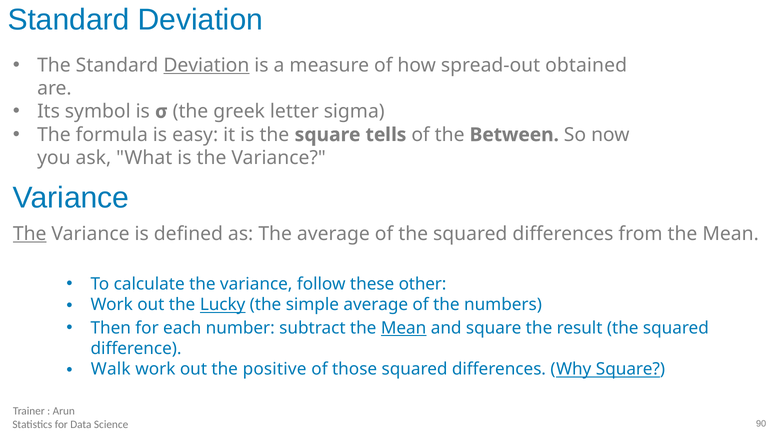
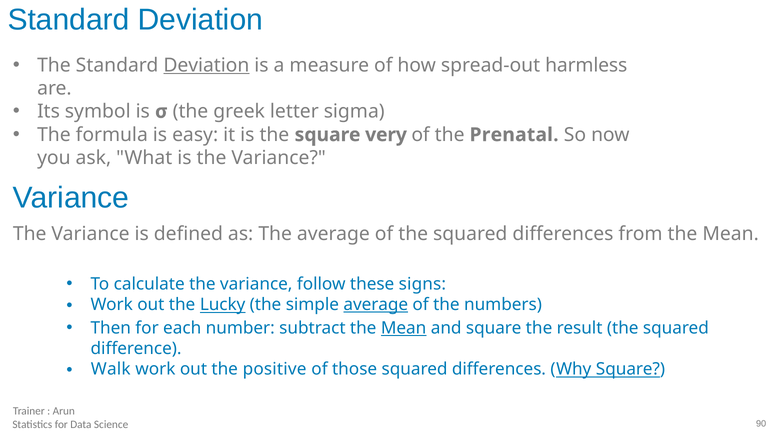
obtained: obtained -> harmless
tells: tells -> very
Between: Between -> Prenatal
The at (30, 234) underline: present -> none
other: other -> signs
average at (376, 305) underline: none -> present
